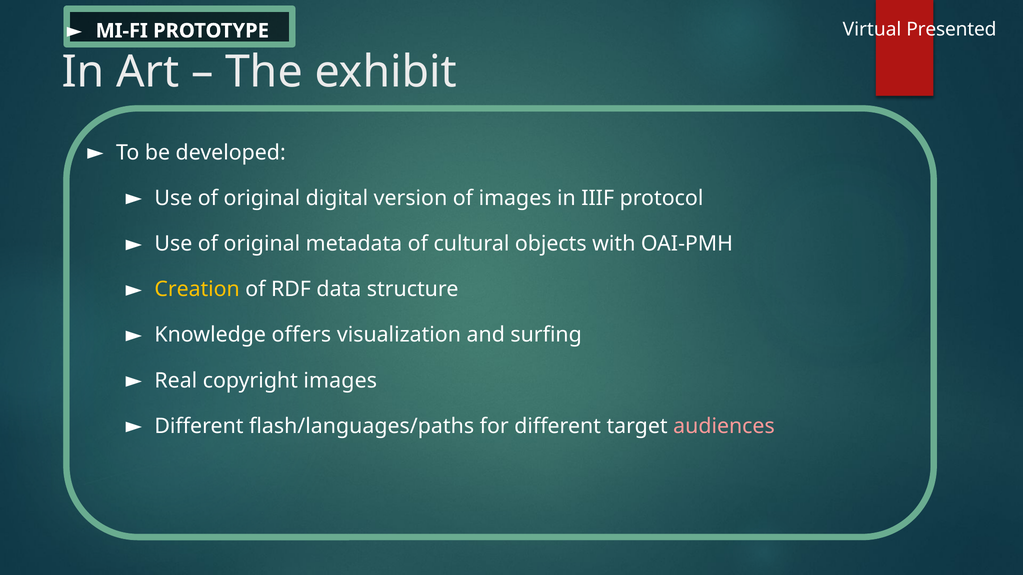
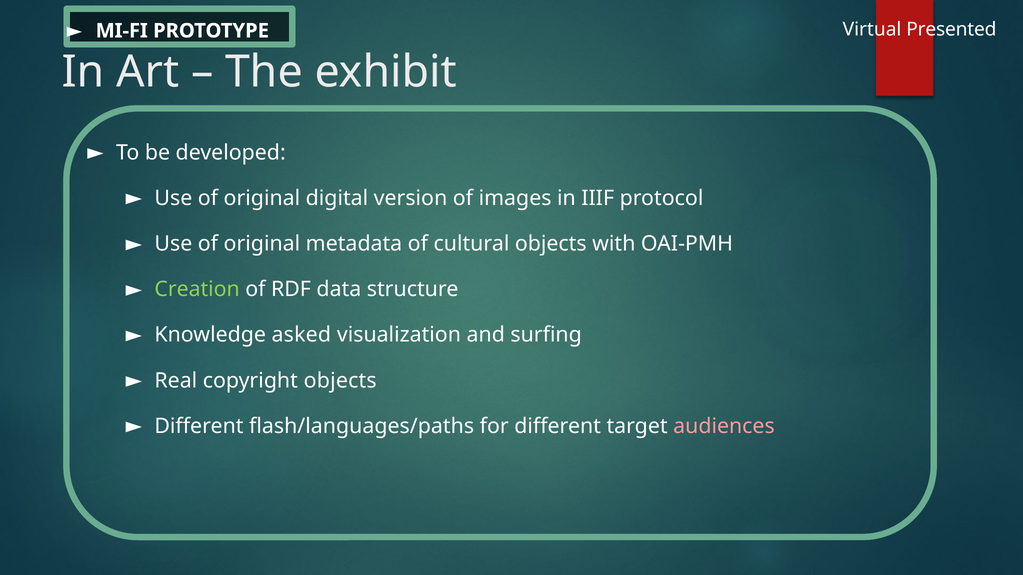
Creation colour: yellow -> light green
offers: offers -> asked
copyright images: images -> objects
